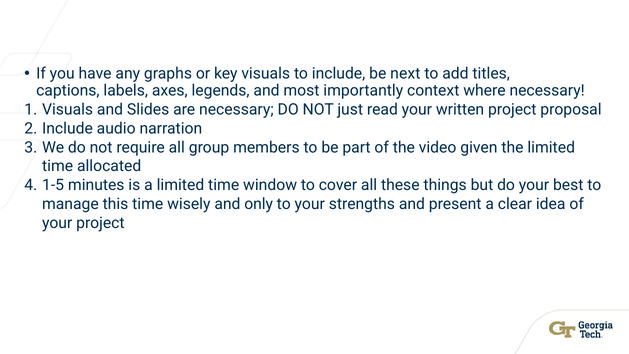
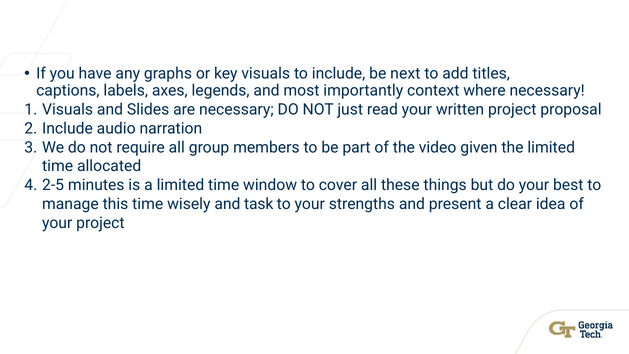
1-5: 1-5 -> 2-5
only: only -> task
